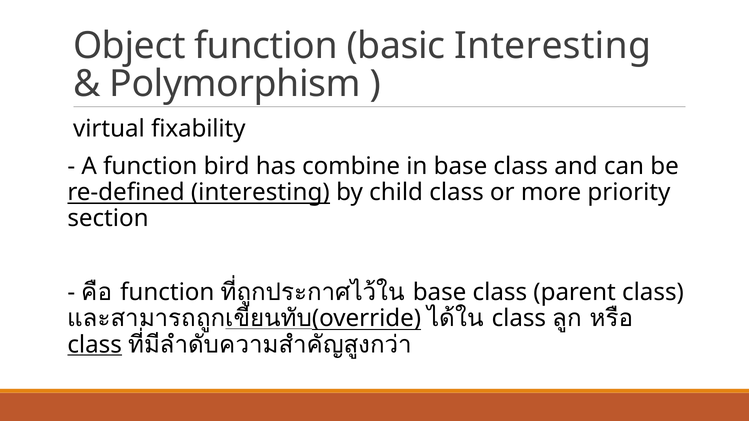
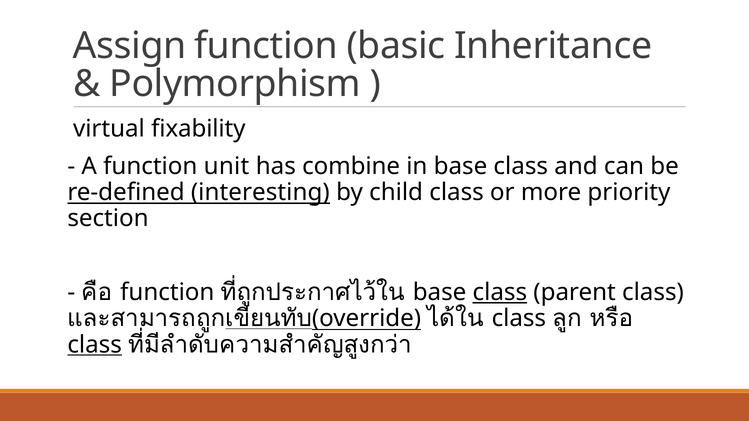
Object: Object -> Assign
basic Interesting: Interesting -> Inheritance
bird: bird -> unit
class at (500, 293) underline: none -> present
